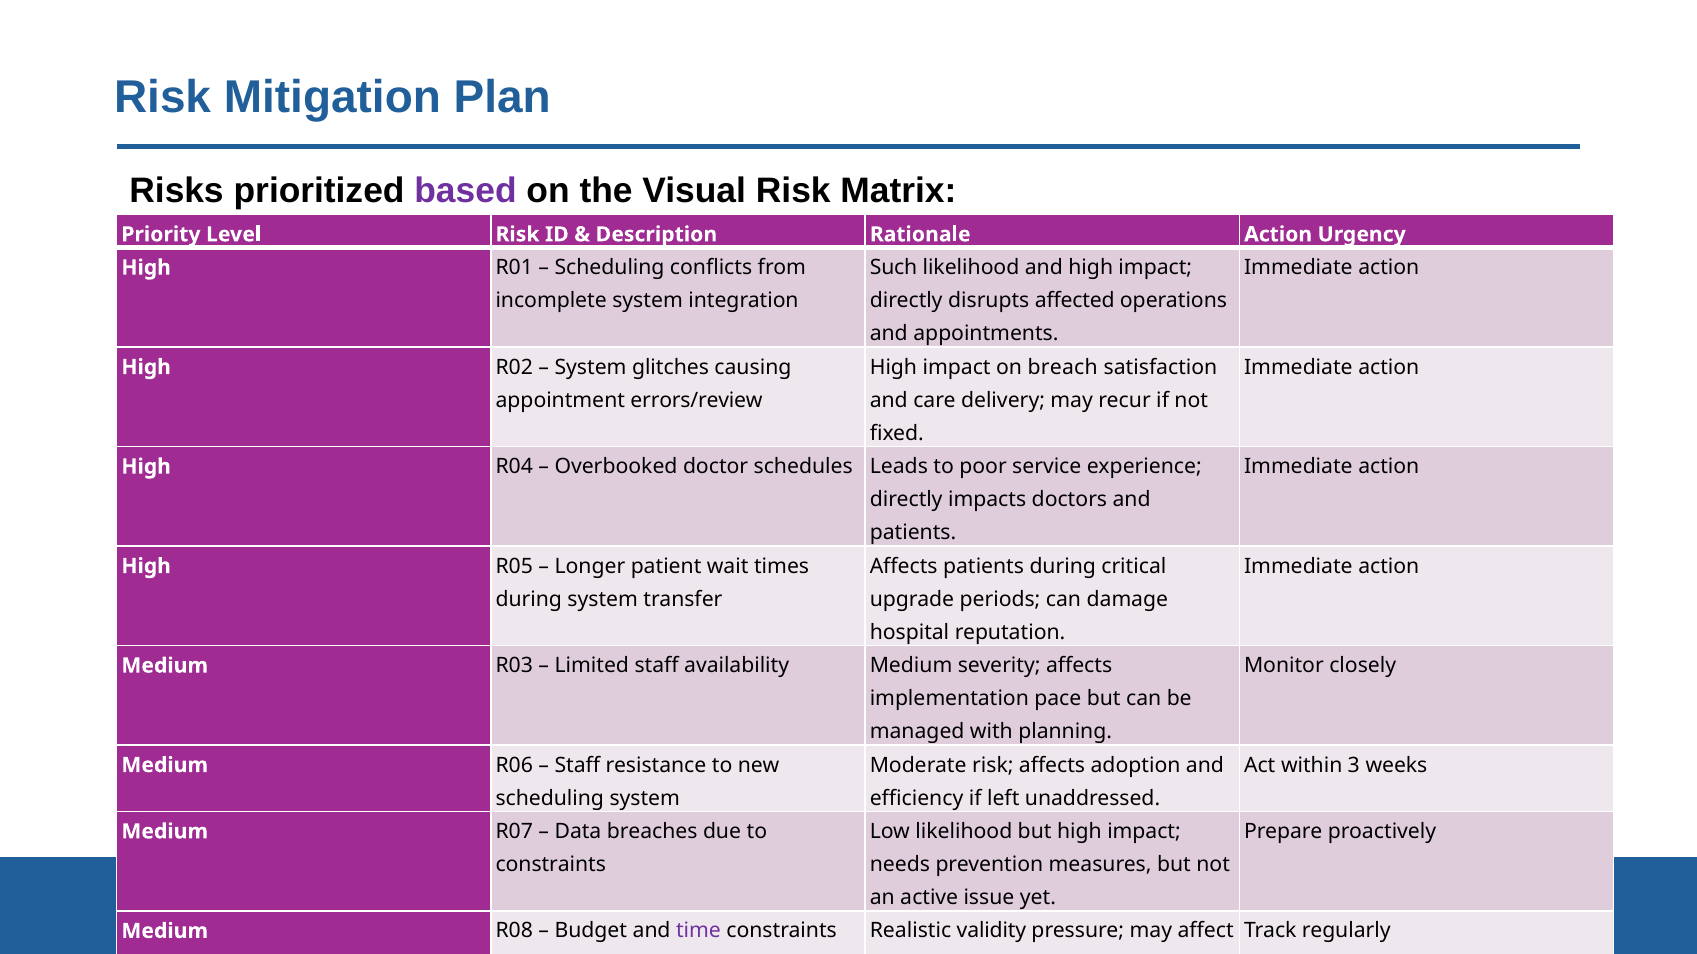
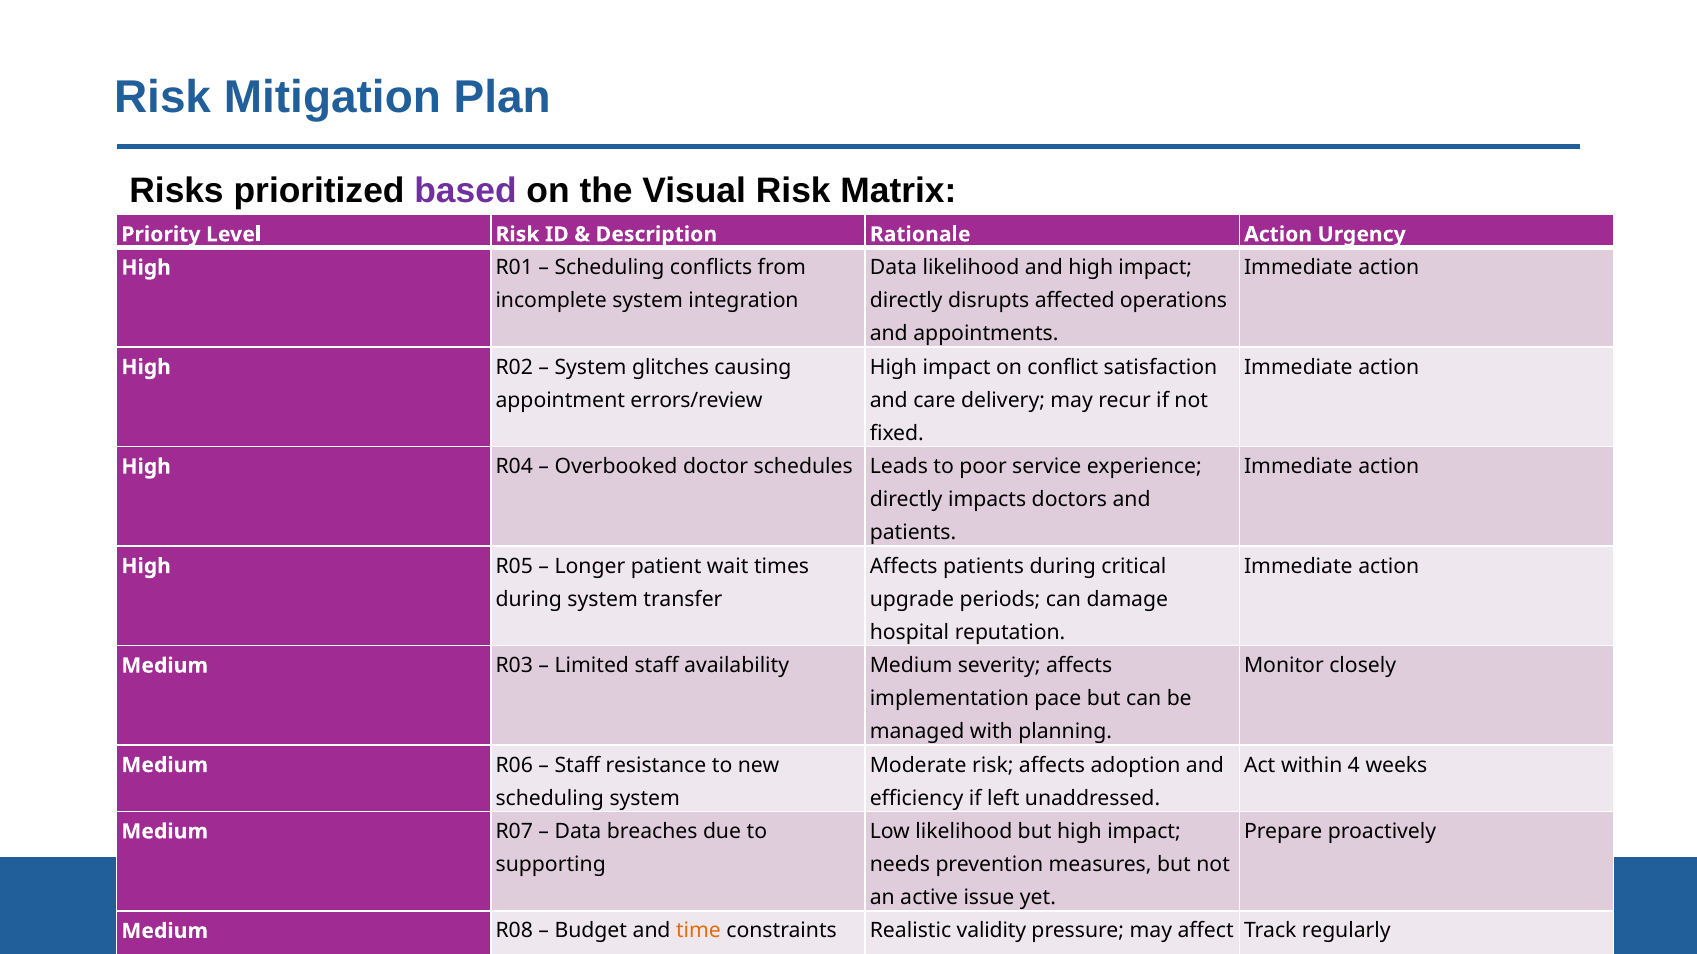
Such at (894, 268): Such -> Data
breach: breach -> conflict
3: 3 -> 4
constraints at (551, 865): constraints -> supporting
time at (699, 932) colour: purple -> orange
